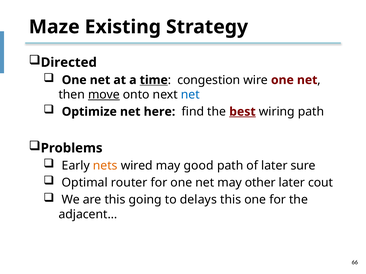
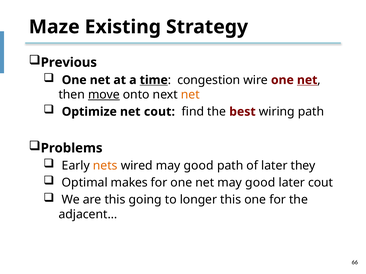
Directed: Directed -> Previous
net at (307, 80) underline: none -> present
net at (190, 95) colour: blue -> orange
net here: here -> cout
best underline: present -> none
sure: sure -> they
router: router -> makes
net may other: other -> good
delays: delays -> longer
